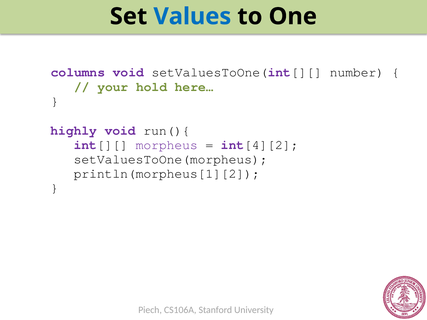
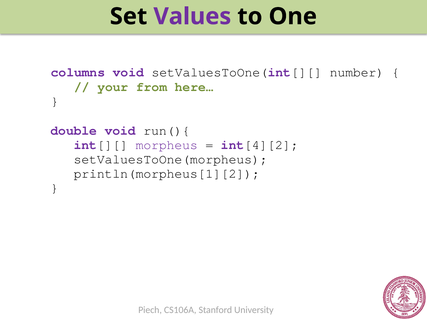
Values colour: blue -> purple
hold: hold -> from
highly: highly -> double
